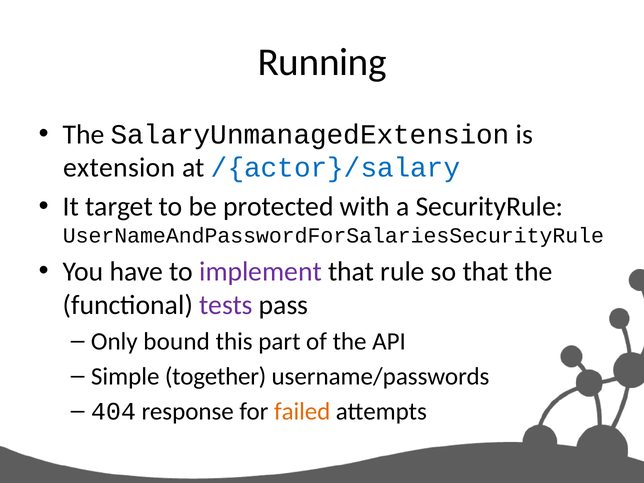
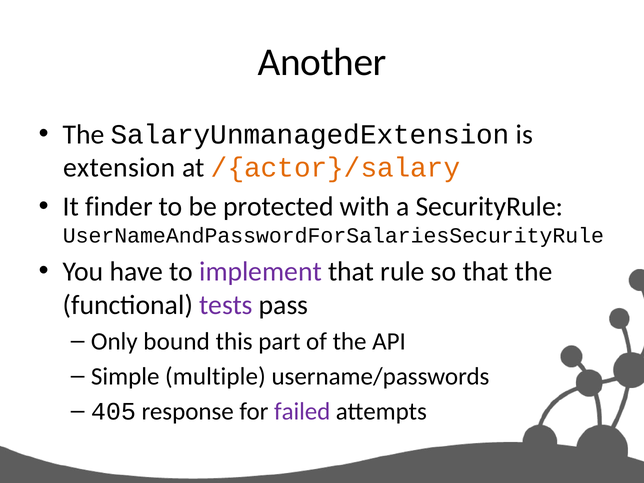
Running: Running -> Another
/{actor}/salary colour: blue -> orange
target: target -> finder
together: together -> multiple
404: 404 -> 405
failed colour: orange -> purple
